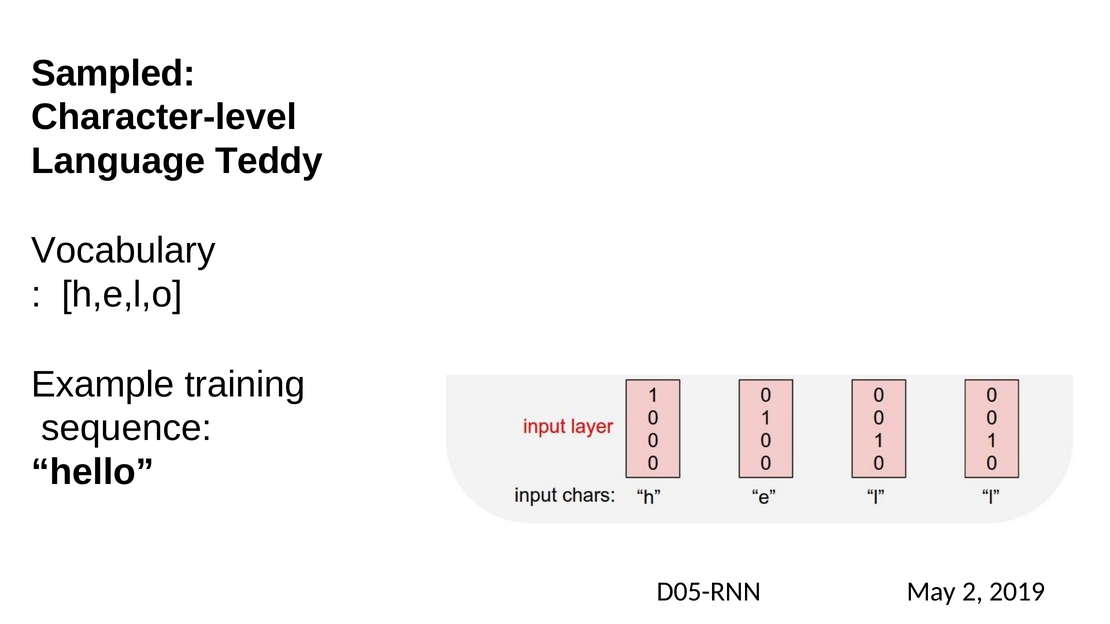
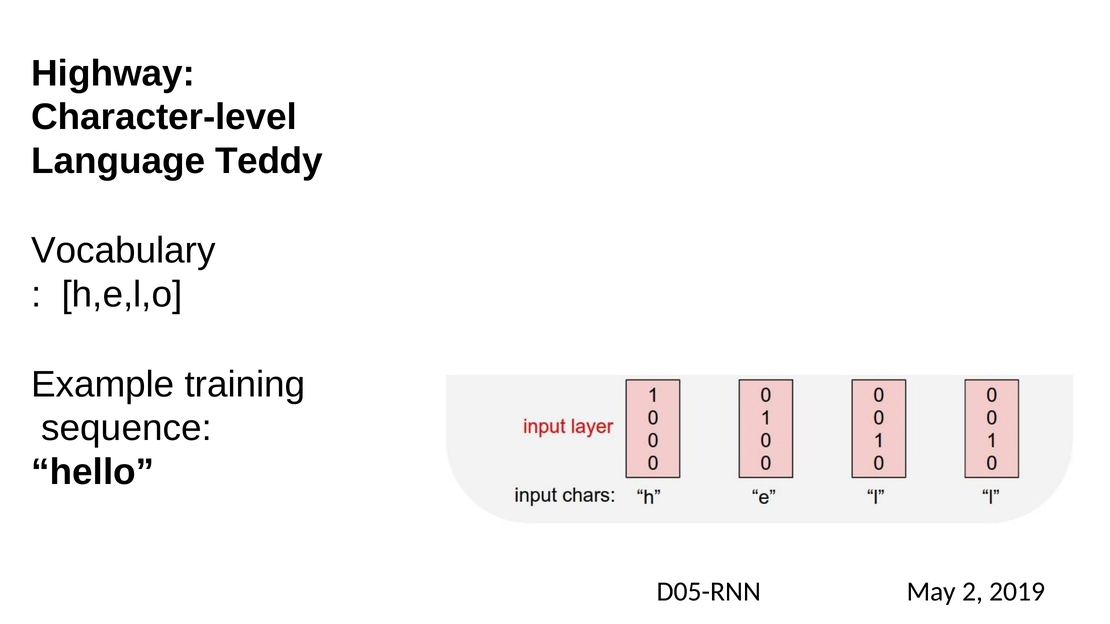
Sampled: Sampled -> Highway
